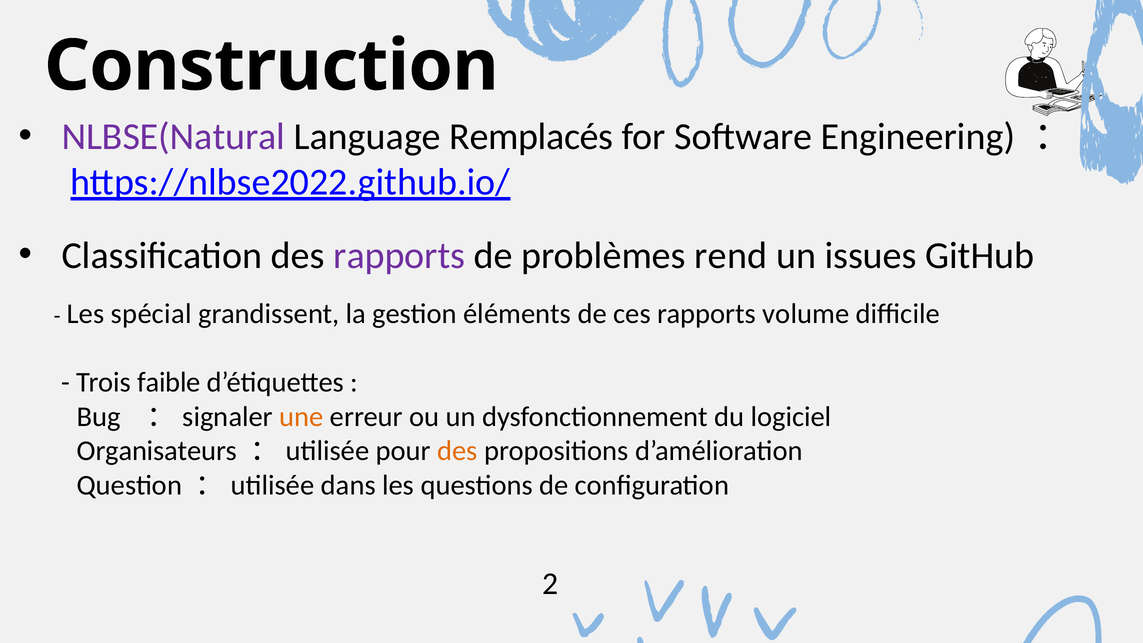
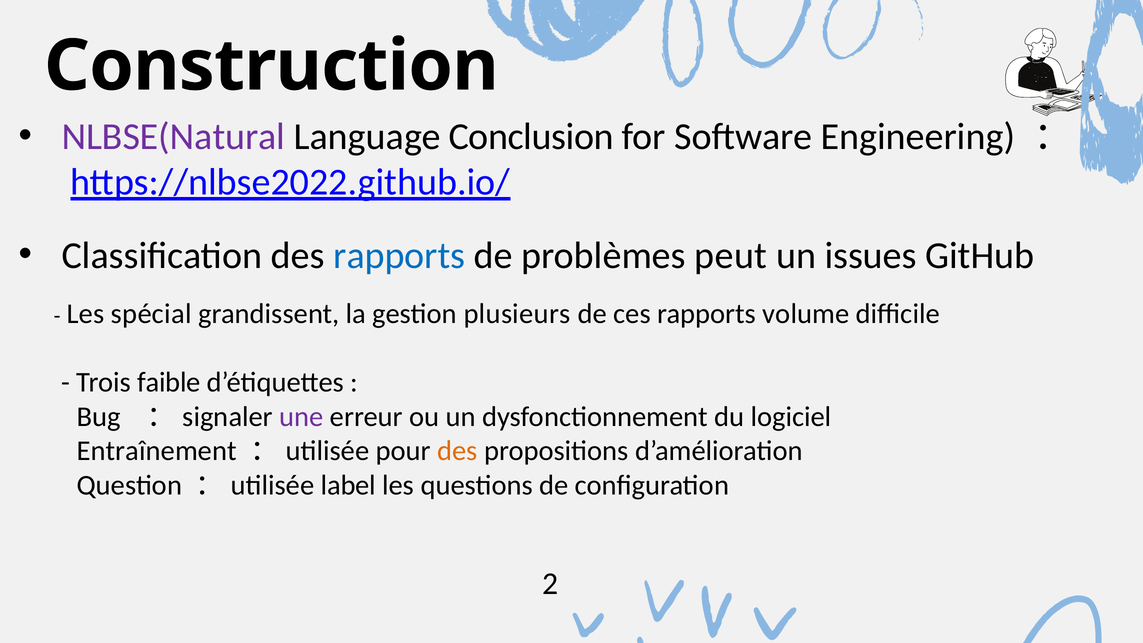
Remplacés: Remplacés -> Conclusion
rapports at (399, 255) colour: purple -> blue
rend: rend -> peut
éléments: éléments -> plusieurs
une colour: orange -> purple
Organisateurs: Organisateurs -> Entraînement
dans: dans -> label
